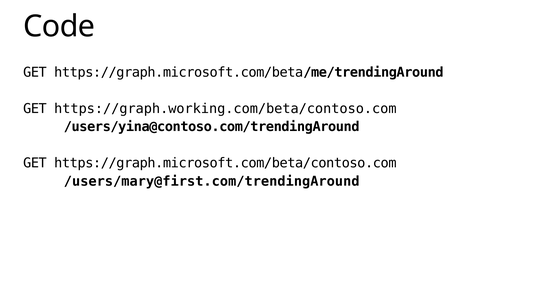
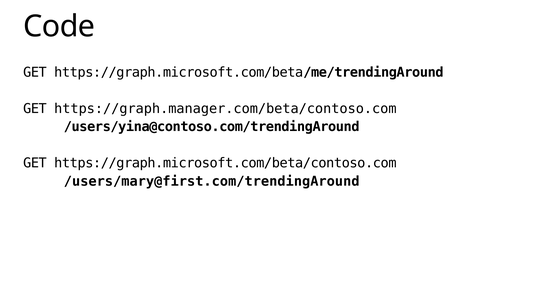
https://graph.working.com/beta/contoso.com: https://graph.working.com/beta/contoso.com -> https://graph.manager.com/beta/contoso.com
